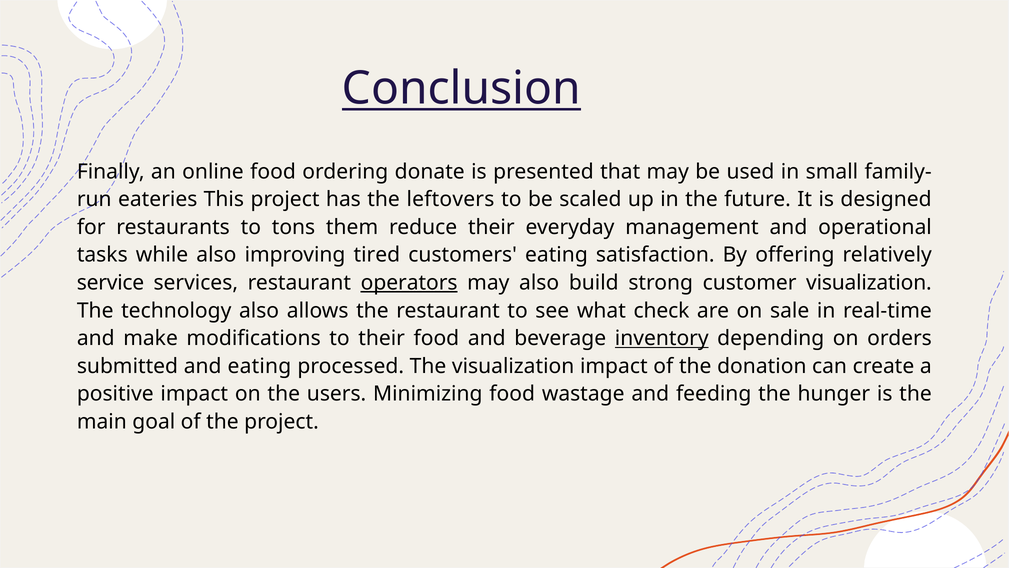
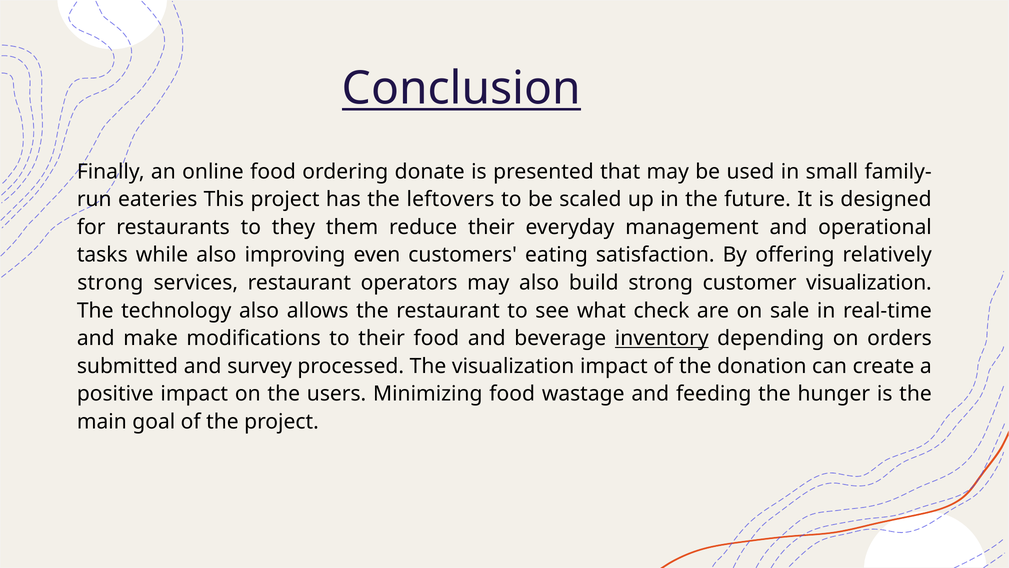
tons: tons -> they
tired: tired -> even
service at (111, 283): service -> strong
operators underline: present -> none
and eating: eating -> survey
